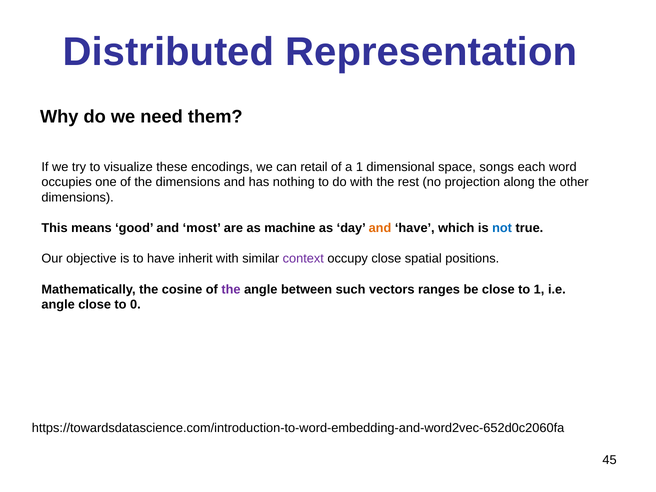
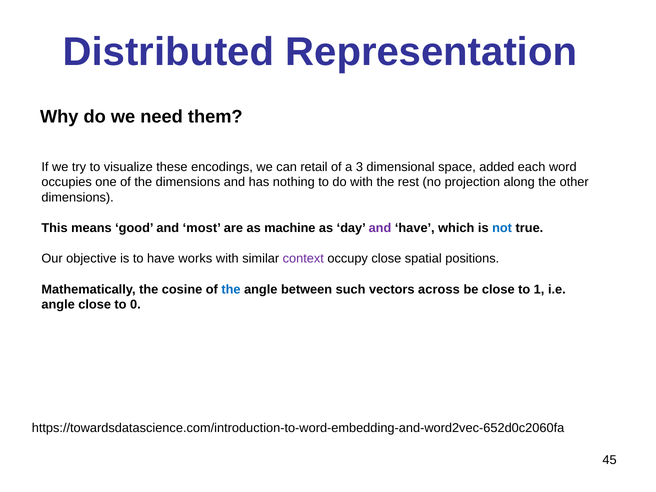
a 1: 1 -> 3
songs: songs -> added
and at (380, 228) colour: orange -> purple
inherit: inherit -> works
the at (231, 289) colour: purple -> blue
ranges: ranges -> across
